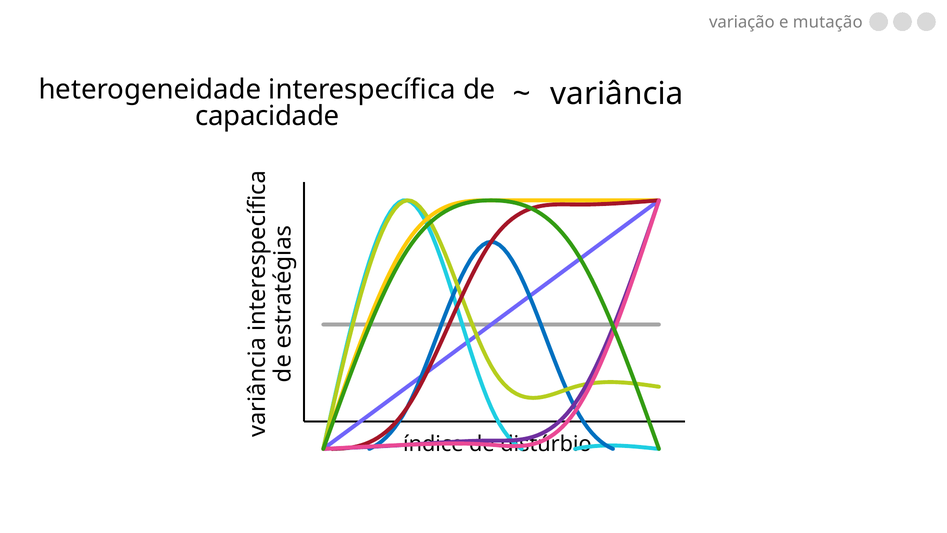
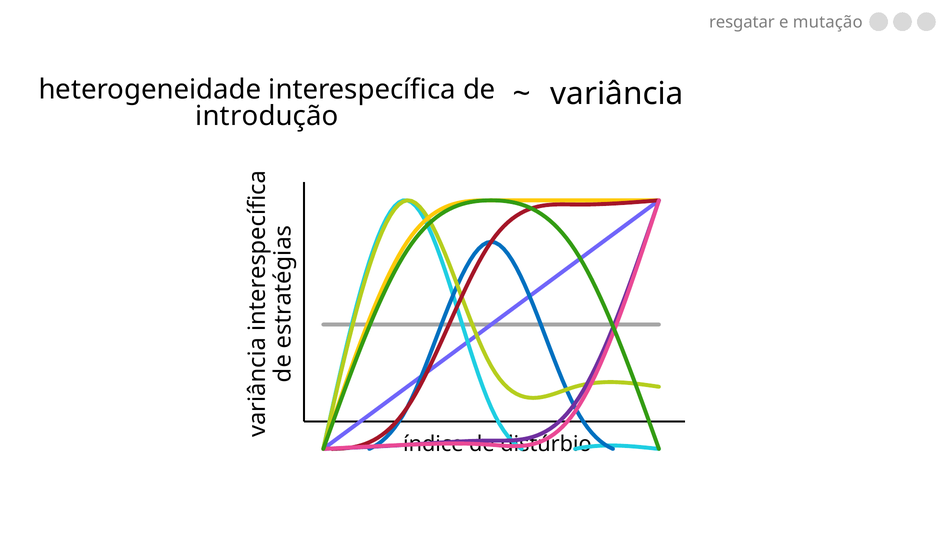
variação: variação -> resgatar
capacidade: capacidade -> introdução
